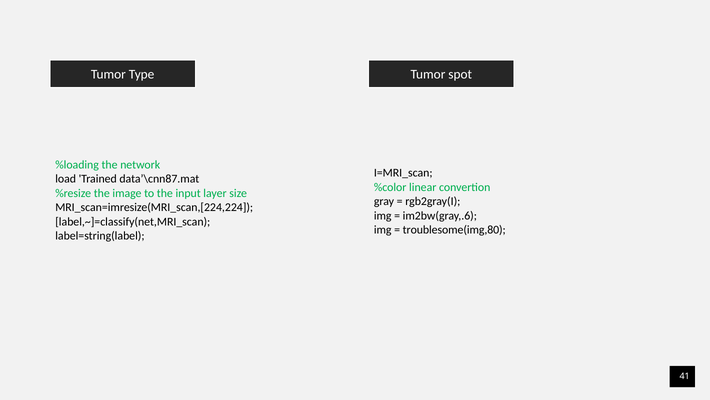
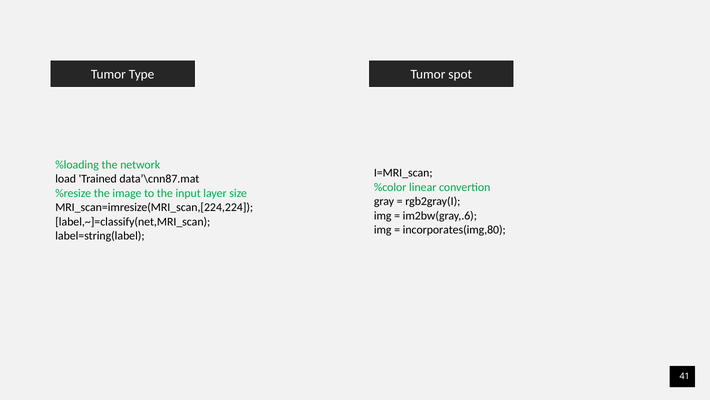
troublesome(img,80: troublesome(img,80 -> incorporates(img,80
